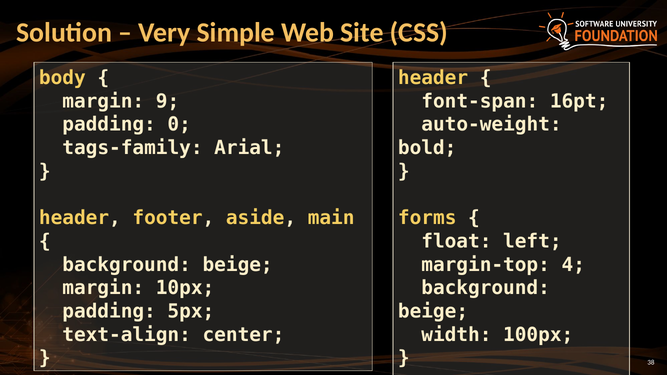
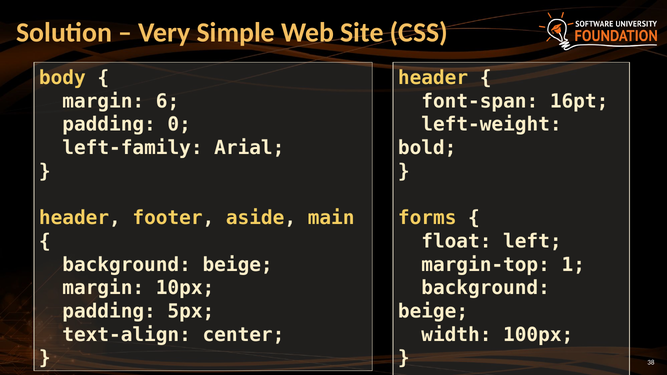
9: 9 -> 6
auto-weight: auto-weight -> left-weight
tags-family: tags-family -> left-family
4: 4 -> 1
